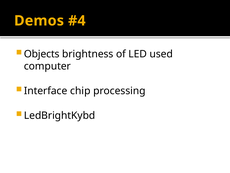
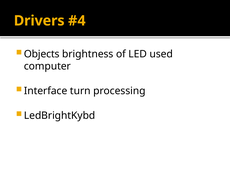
Demos: Demos -> Drivers
chip: chip -> turn
